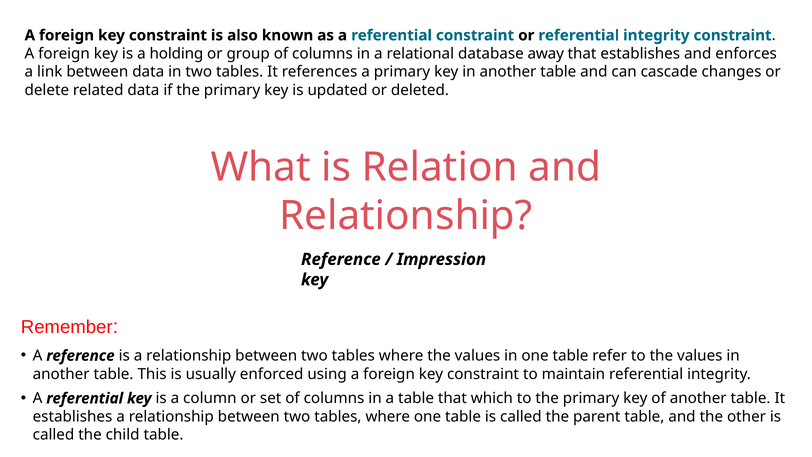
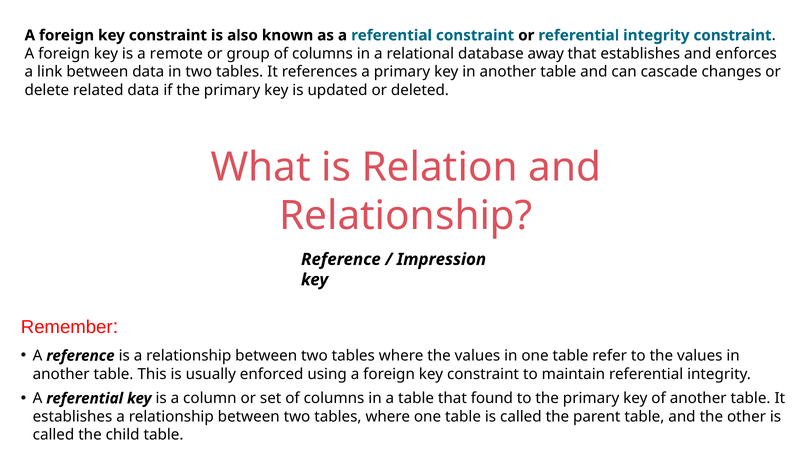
holding: holding -> remote
which: which -> found
